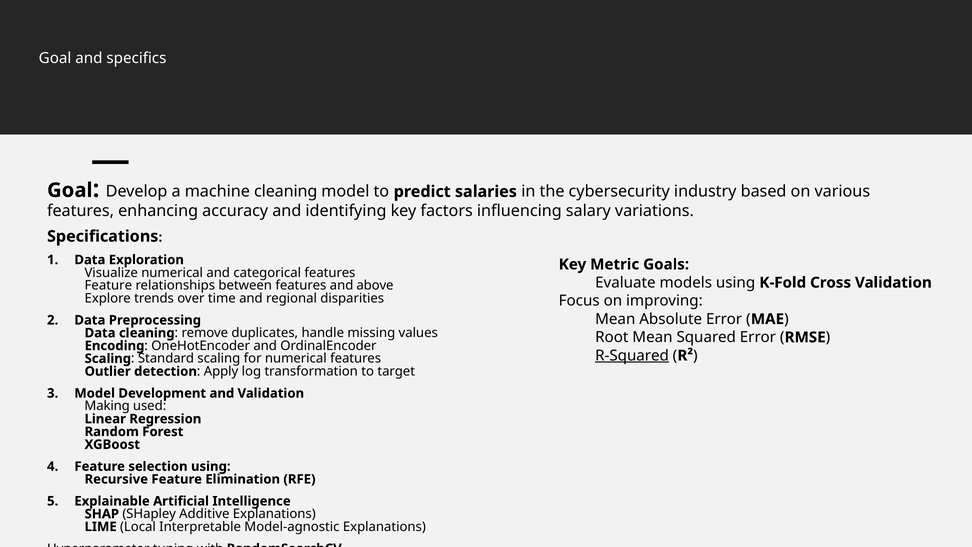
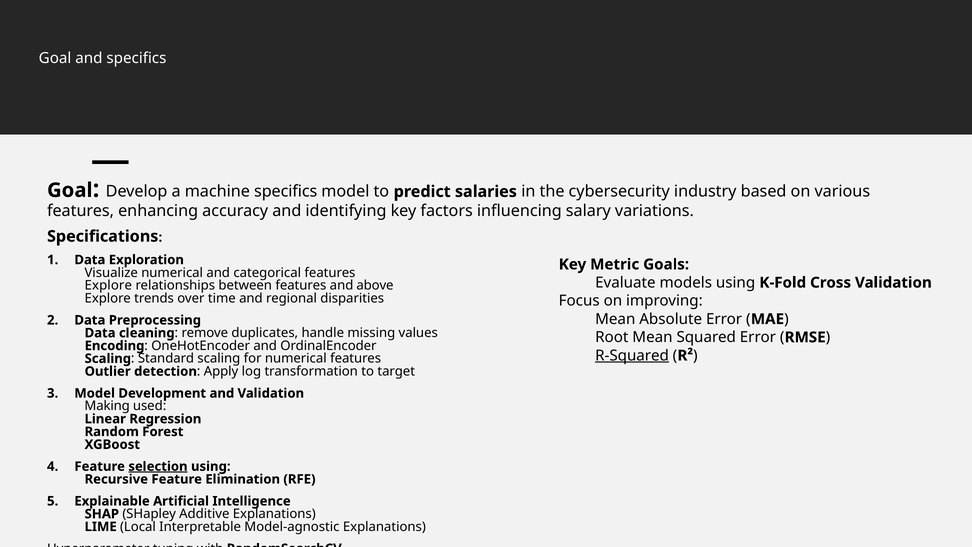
machine cleaning: cleaning -> specifics
Feature at (108, 285): Feature -> Explore
selection underline: none -> present
